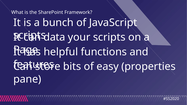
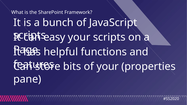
data: data -> easy
of easy: easy -> your
